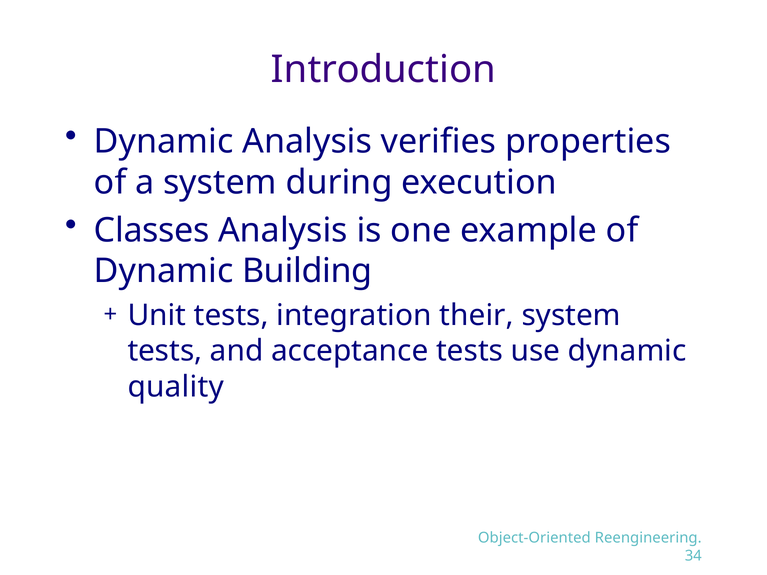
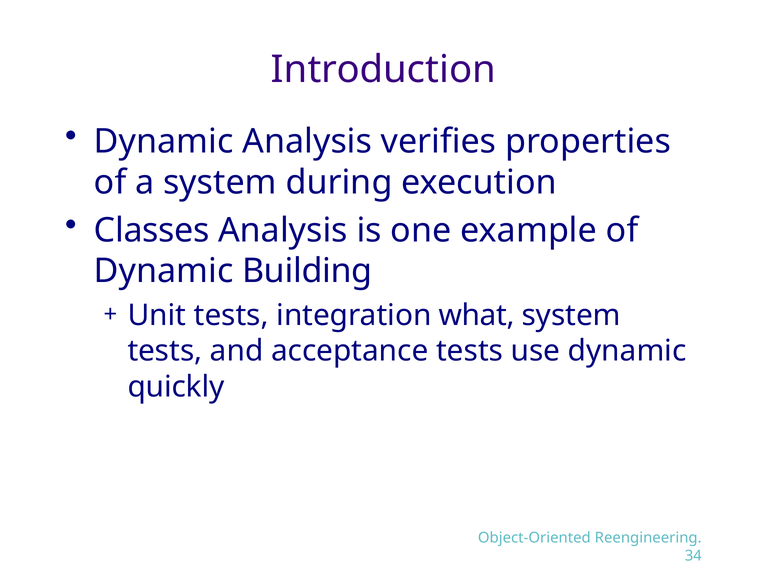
their: their -> what
quality: quality -> quickly
